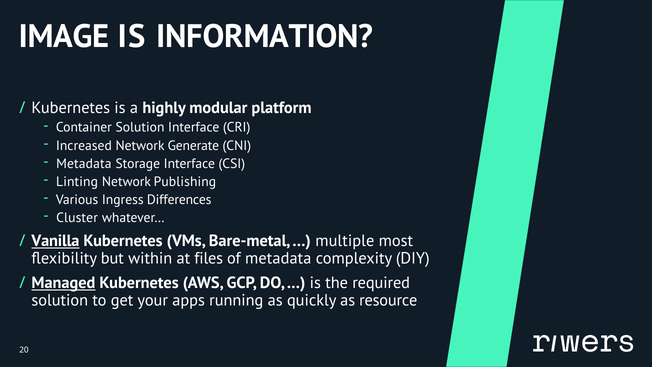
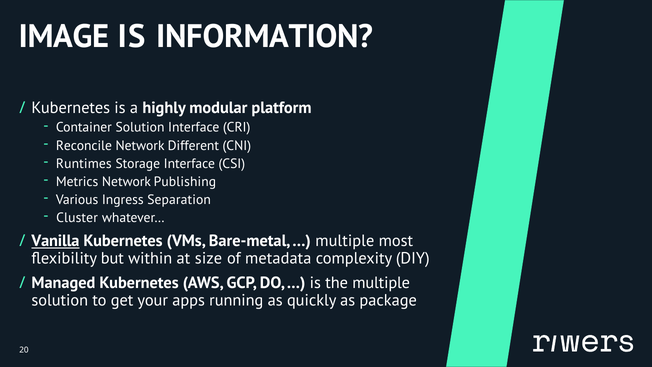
Increased: Increased -> Reconcile
Generate: Generate -> Different
Metadata at (84, 164): Metadata -> Runtimes
Linting: Linting -> Metrics
Differences: Differences -> Separation
files: files -> size
Managed underline: present -> none
the required: required -> multiple
resource: resource -> package
